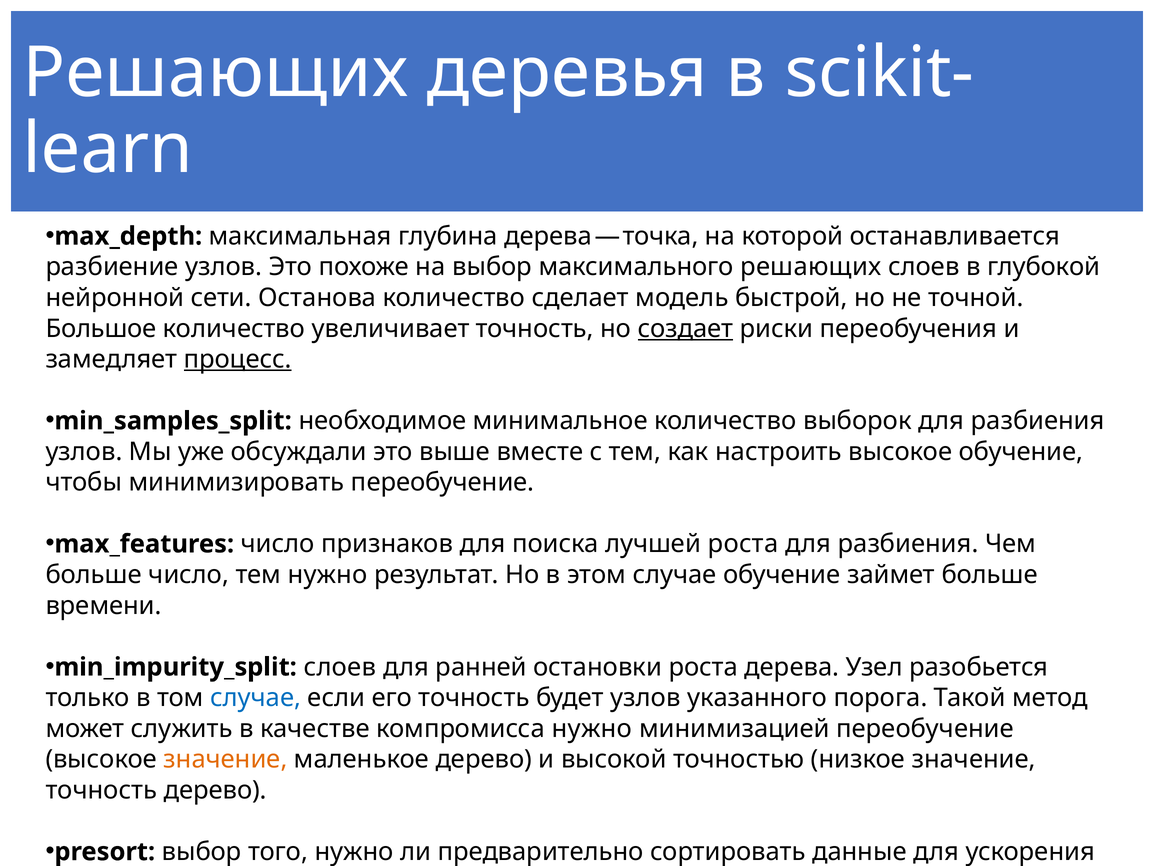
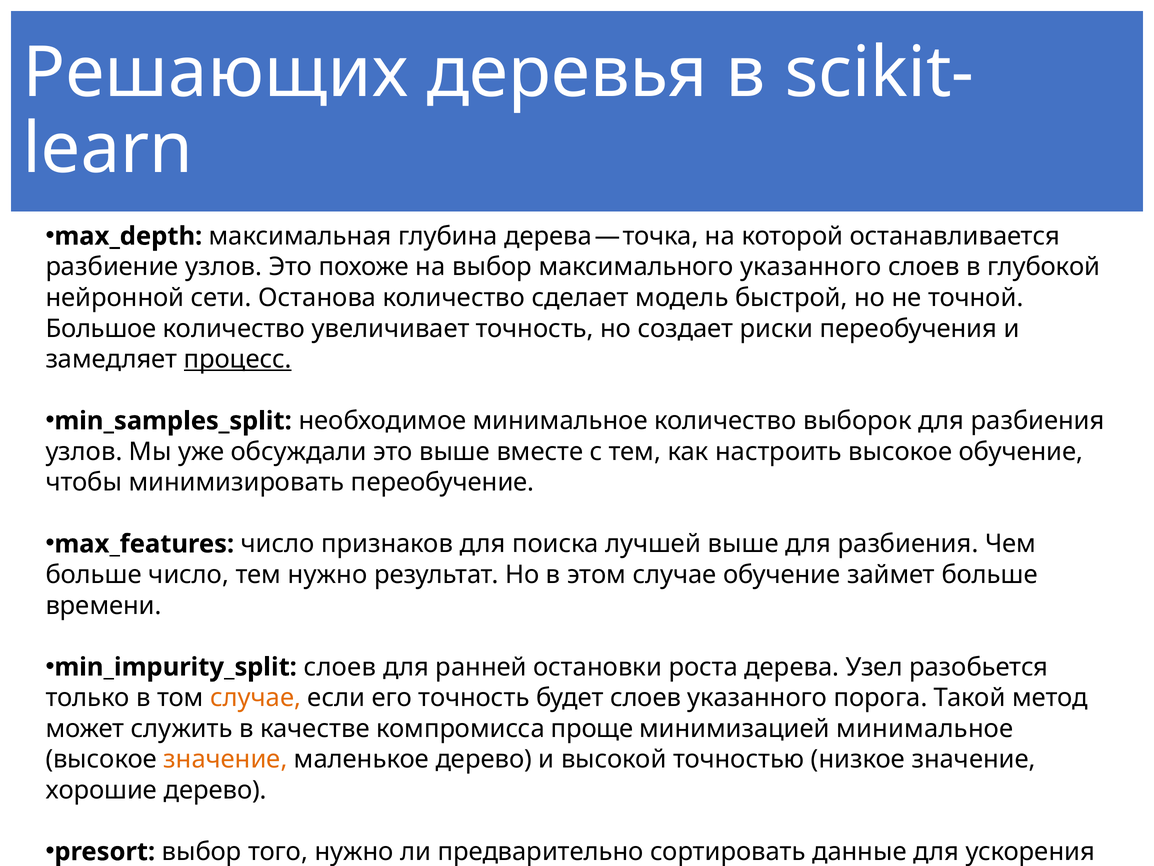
максимального решающих: решающих -> указанного
создает underline: present -> none
лучшей роста: роста -> выше
случае at (256, 697) colour: blue -> orange
будет узлов: узлов -> слоев
компромисса нужно: нужно -> проще
минимизацией переобучение: переобучение -> минимальное
точность at (101, 790): точность -> хорошие
